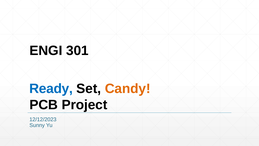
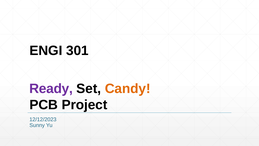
Ready colour: blue -> purple
